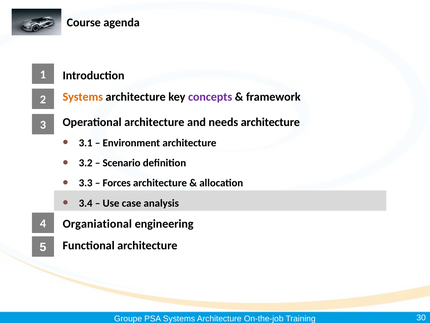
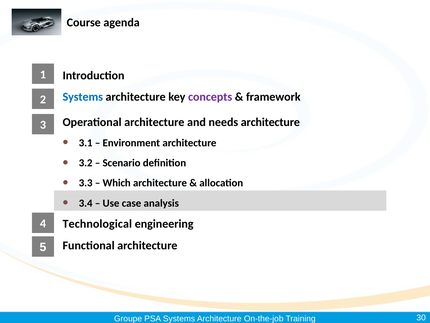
Systems at (83, 97) colour: orange -> blue
Forces: Forces -> Which
Organiational: Organiational -> Technological
